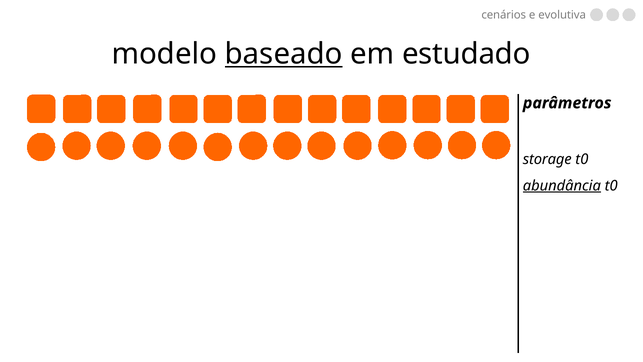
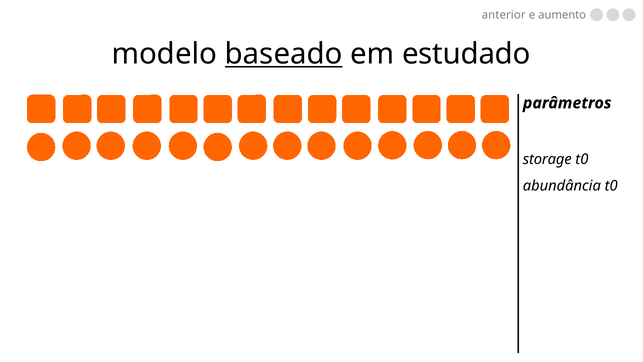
cenários: cenários -> anterior
evolutiva: evolutiva -> aumento
abundância underline: present -> none
